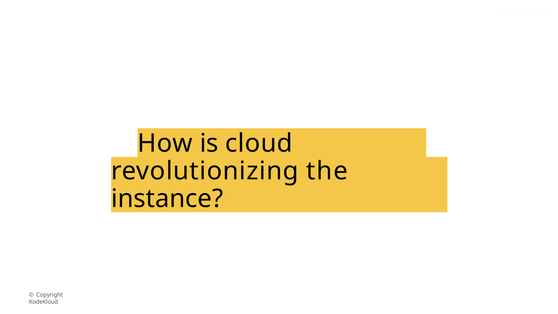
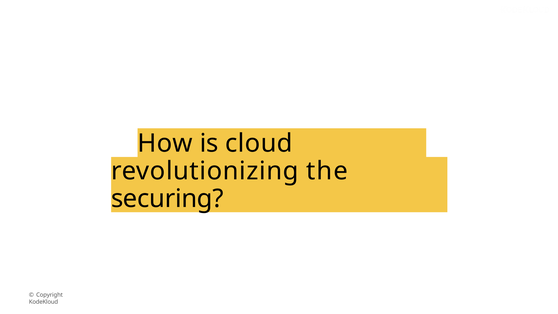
instance: instance -> securing
